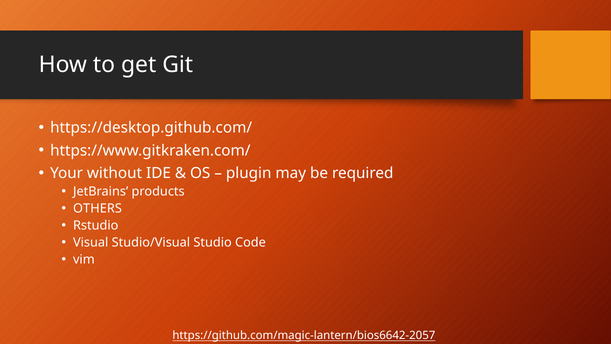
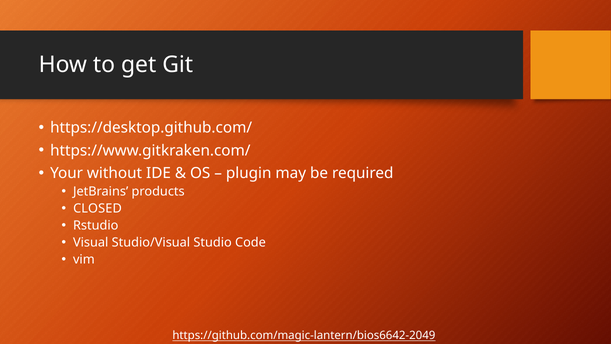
OTHERS: OTHERS -> CLOSED
https://github.com/magic-lantern/bios6642-2057: https://github.com/magic-lantern/bios6642-2057 -> https://github.com/magic-lantern/bios6642-2049
